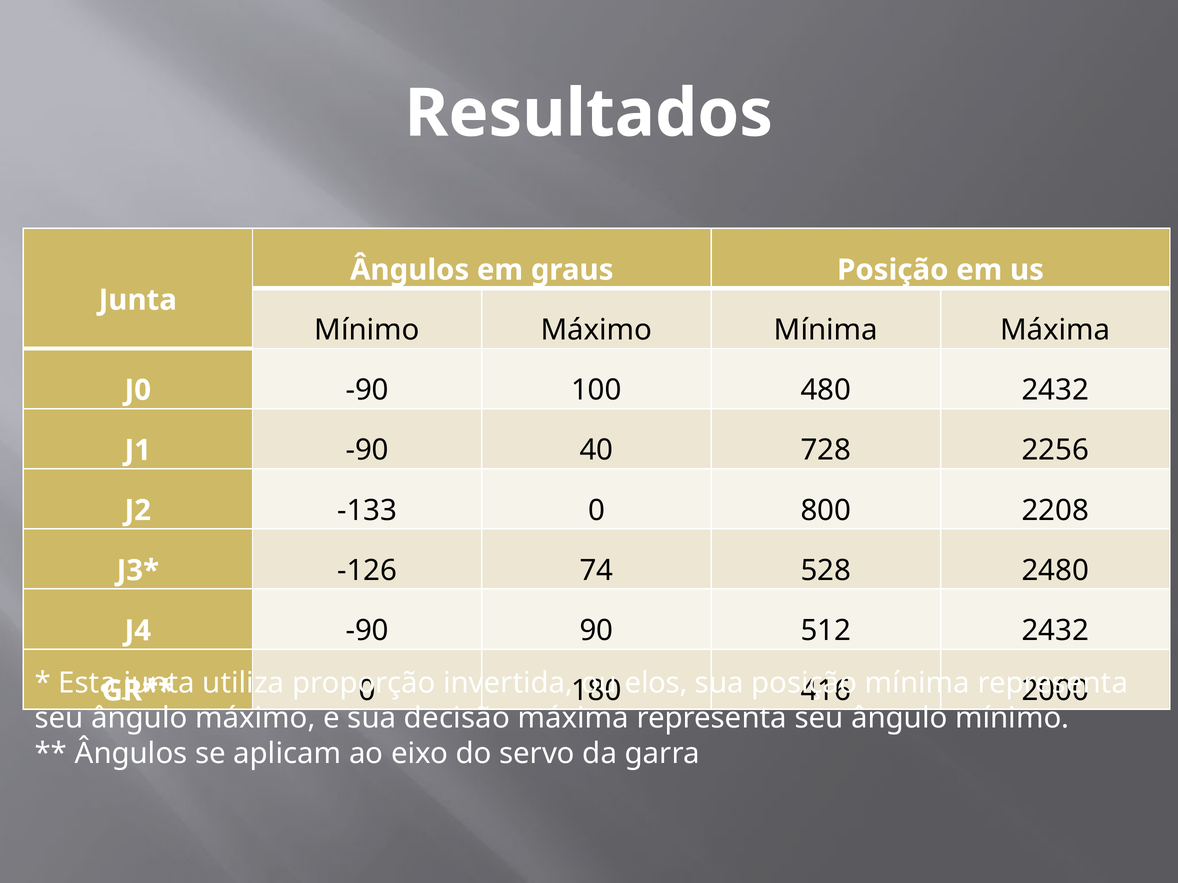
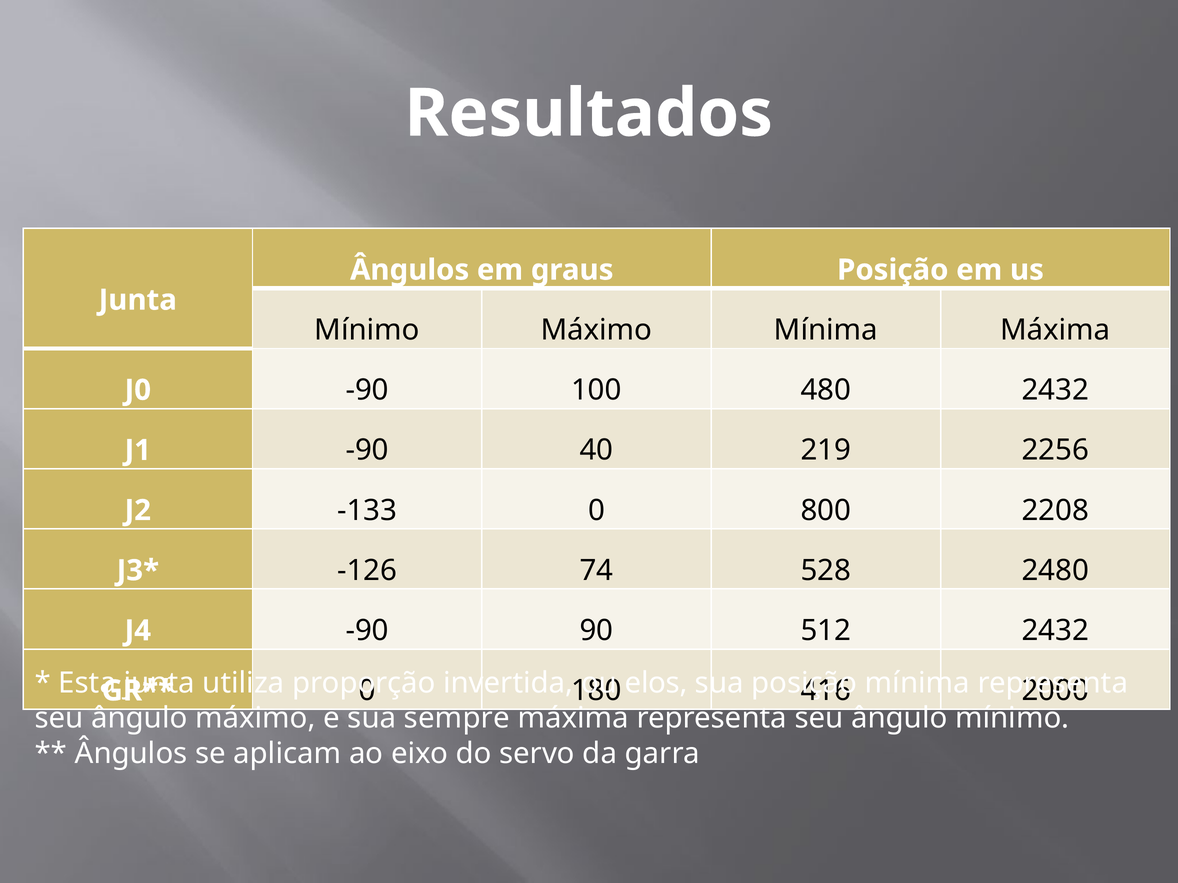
728: 728 -> 219
decisão: decisão -> sempre
